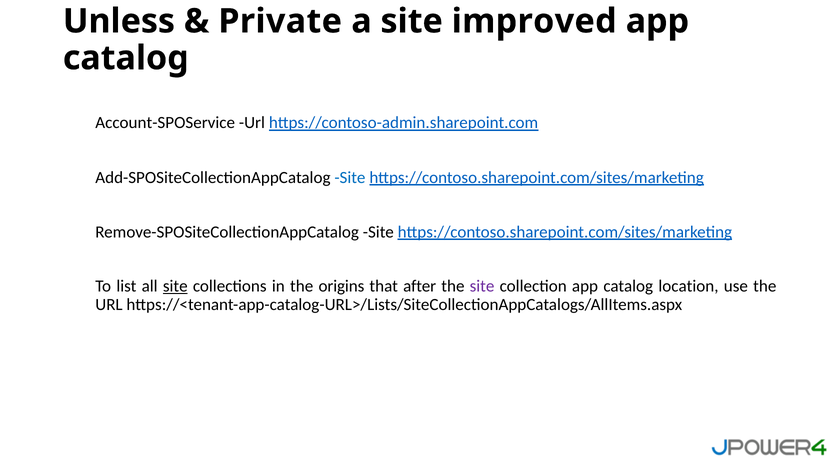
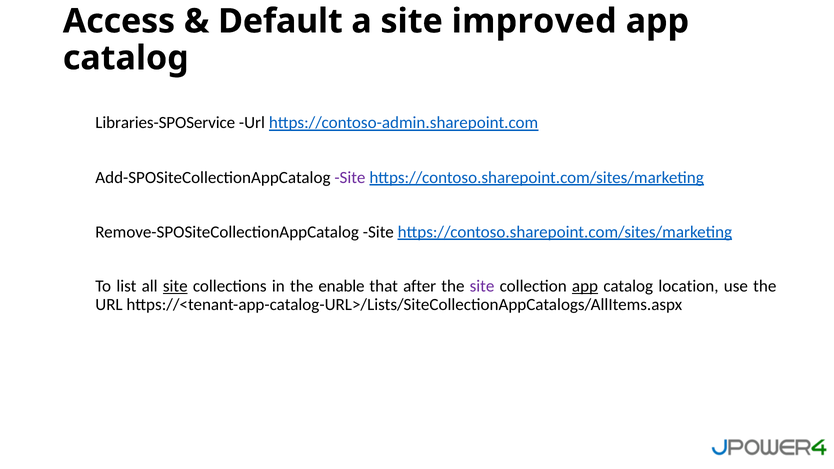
Unless: Unless -> Access
Private: Private -> Default
Account-SPOService: Account-SPOService -> Libraries-SPOService
Site at (350, 177) colour: blue -> purple
origins: origins -> enable
app at (585, 286) underline: none -> present
